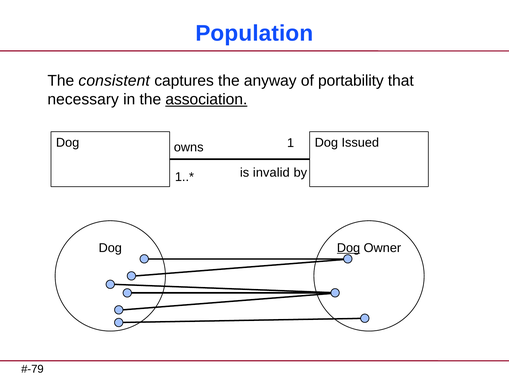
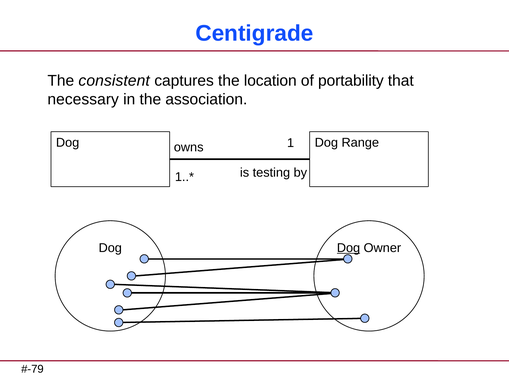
Population: Population -> Centigrade
anyway: anyway -> location
association underline: present -> none
Issued: Issued -> Range
invalid: invalid -> testing
